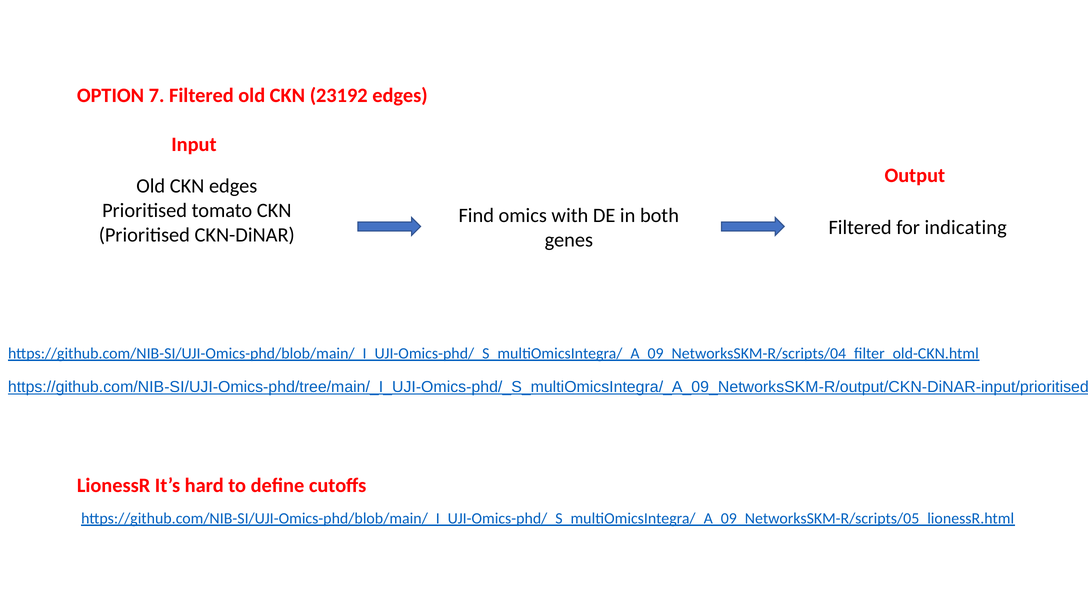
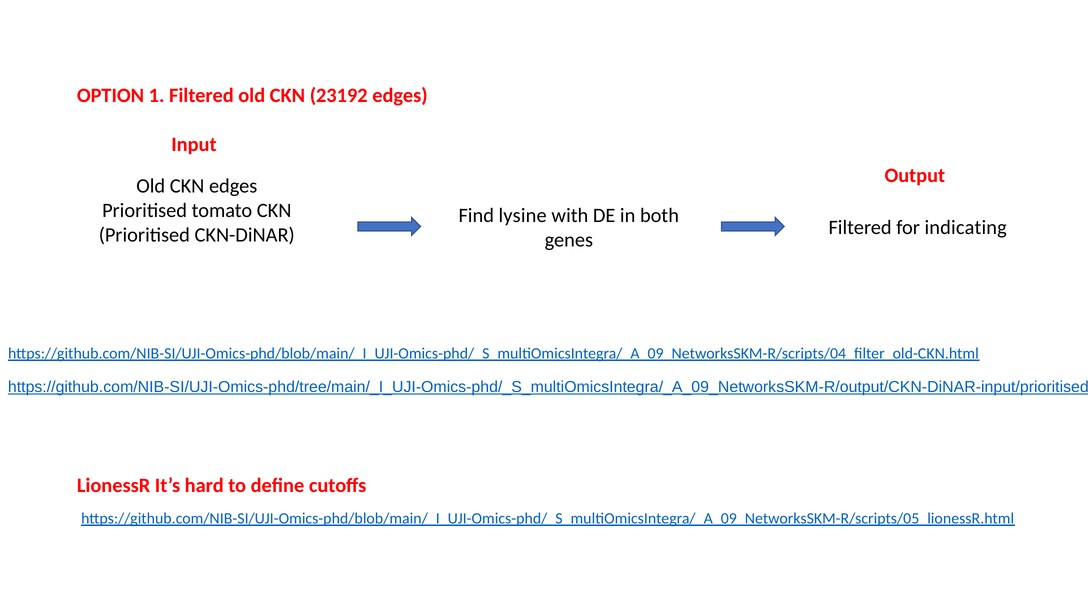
7: 7 -> 1
omics: omics -> lysine
